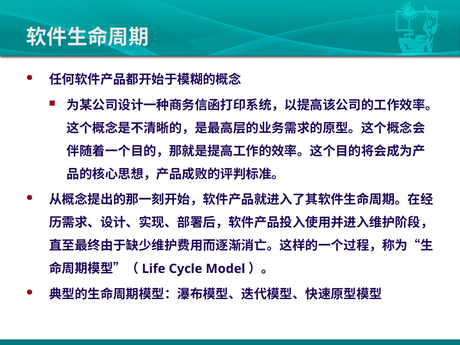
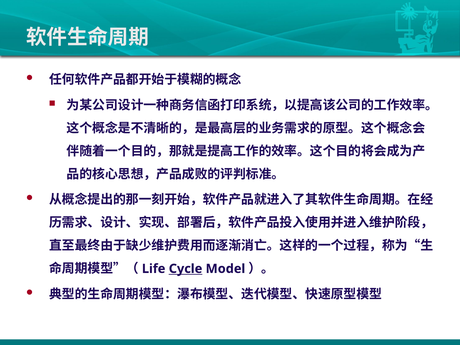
Cycle underline: none -> present
